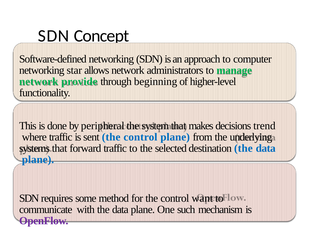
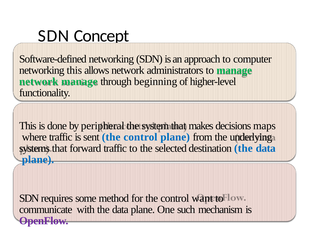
networking star: star -> this
network provide: provide -> manage
trend: trend -> maps
